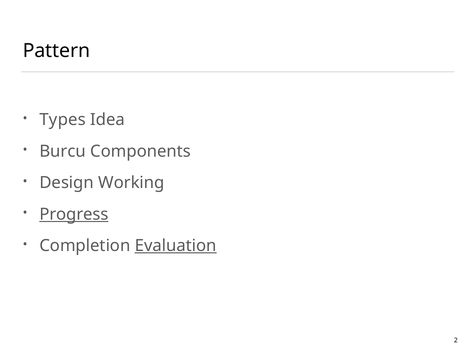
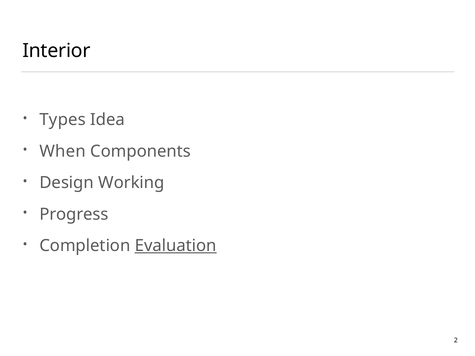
Pattern: Pattern -> Interior
Burcu: Burcu -> When
Progress underline: present -> none
